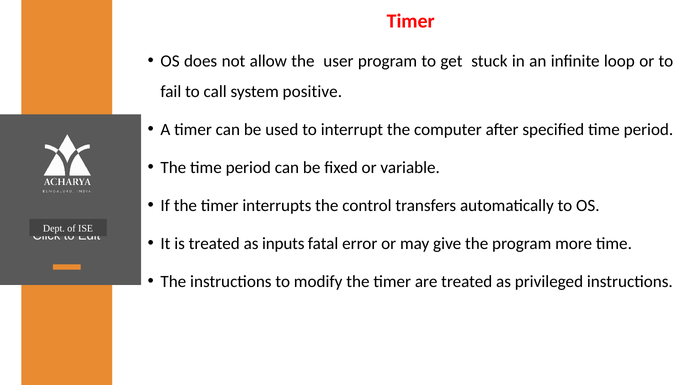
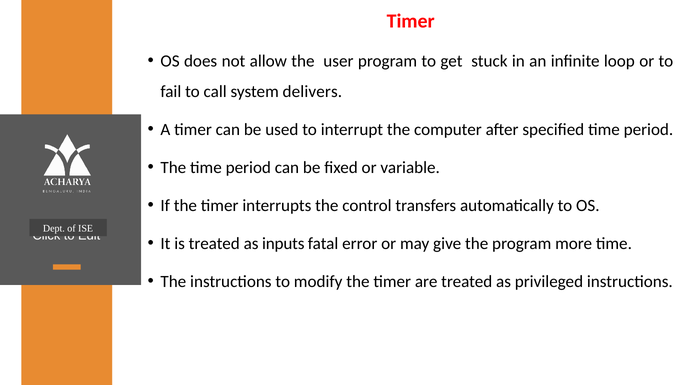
positive: positive -> delivers
